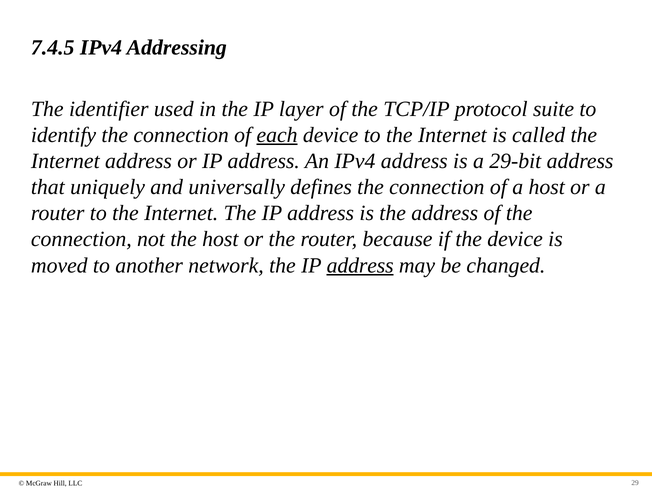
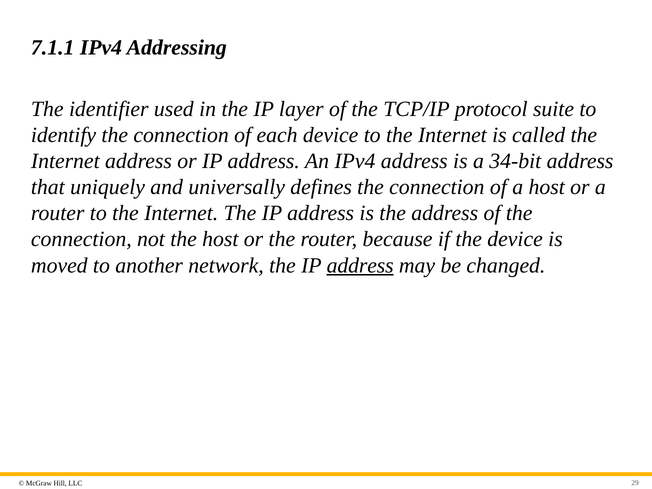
7.4.5: 7.4.5 -> 7.1.1
each underline: present -> none
29-bit: 29-bit -> 34-bit
